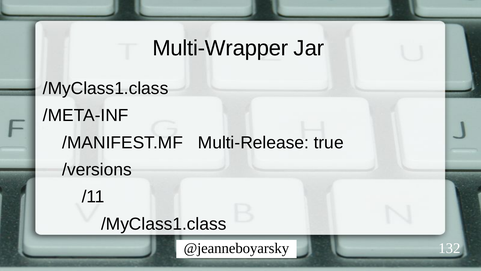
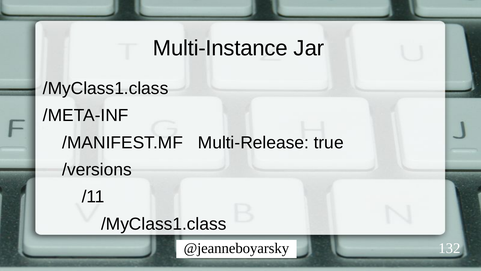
Multi-Wrapper: Multi-Wrapper -> Multi-Instance
